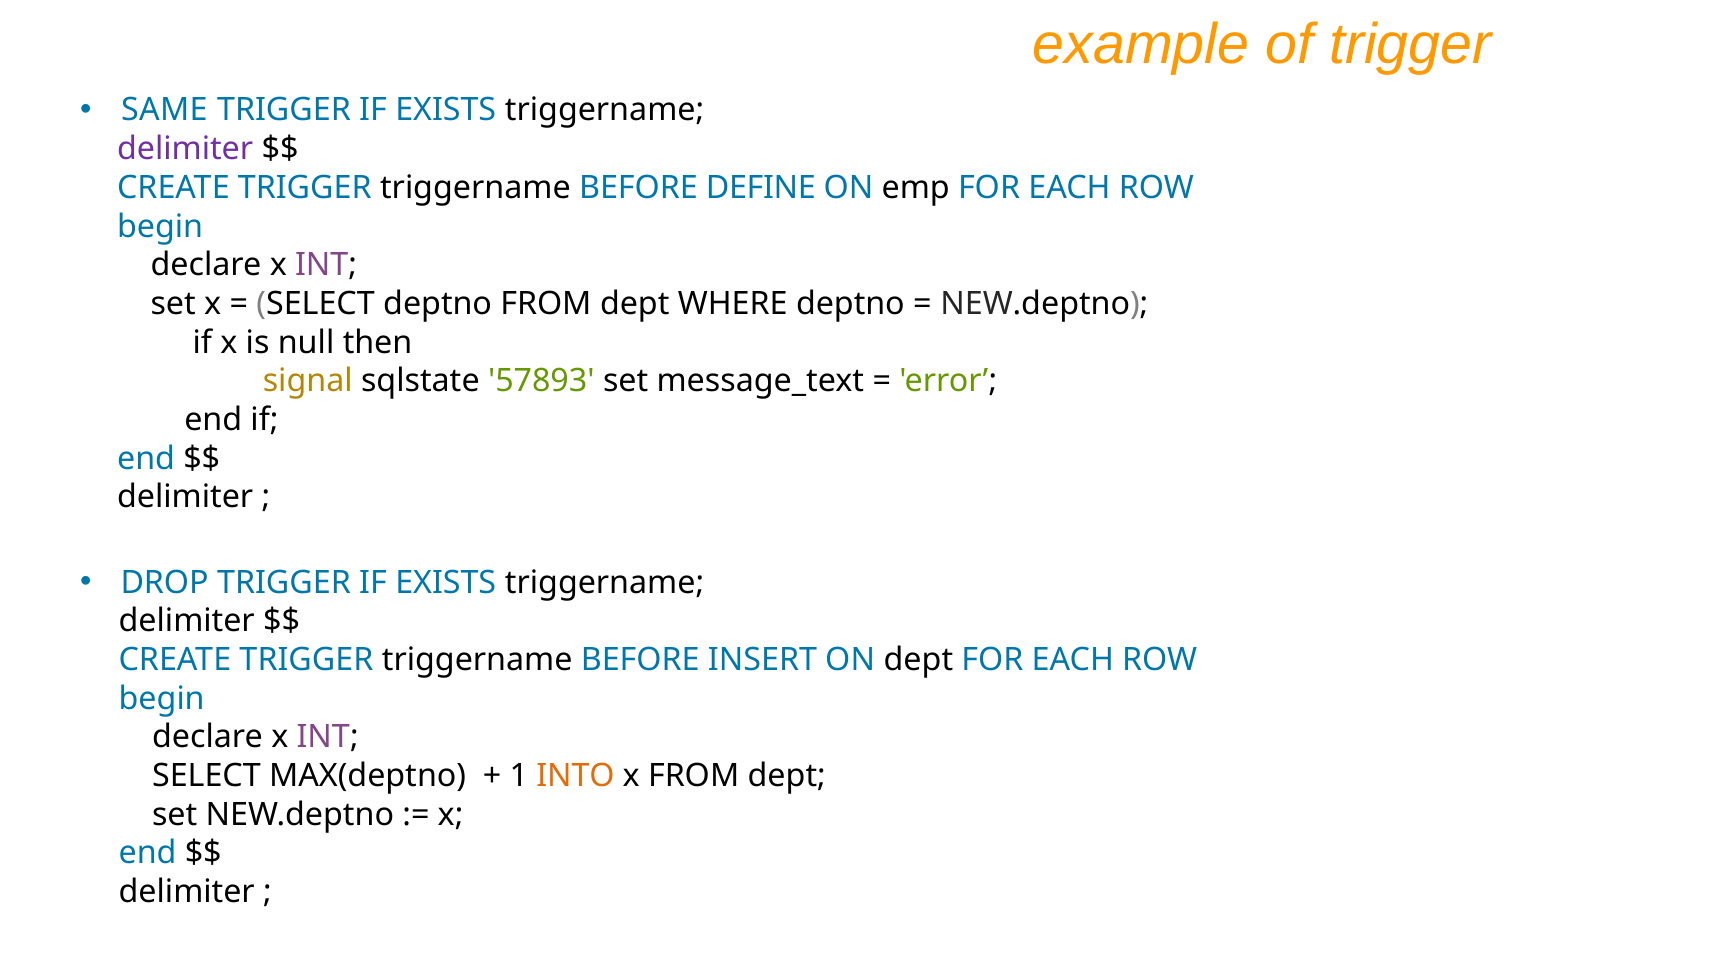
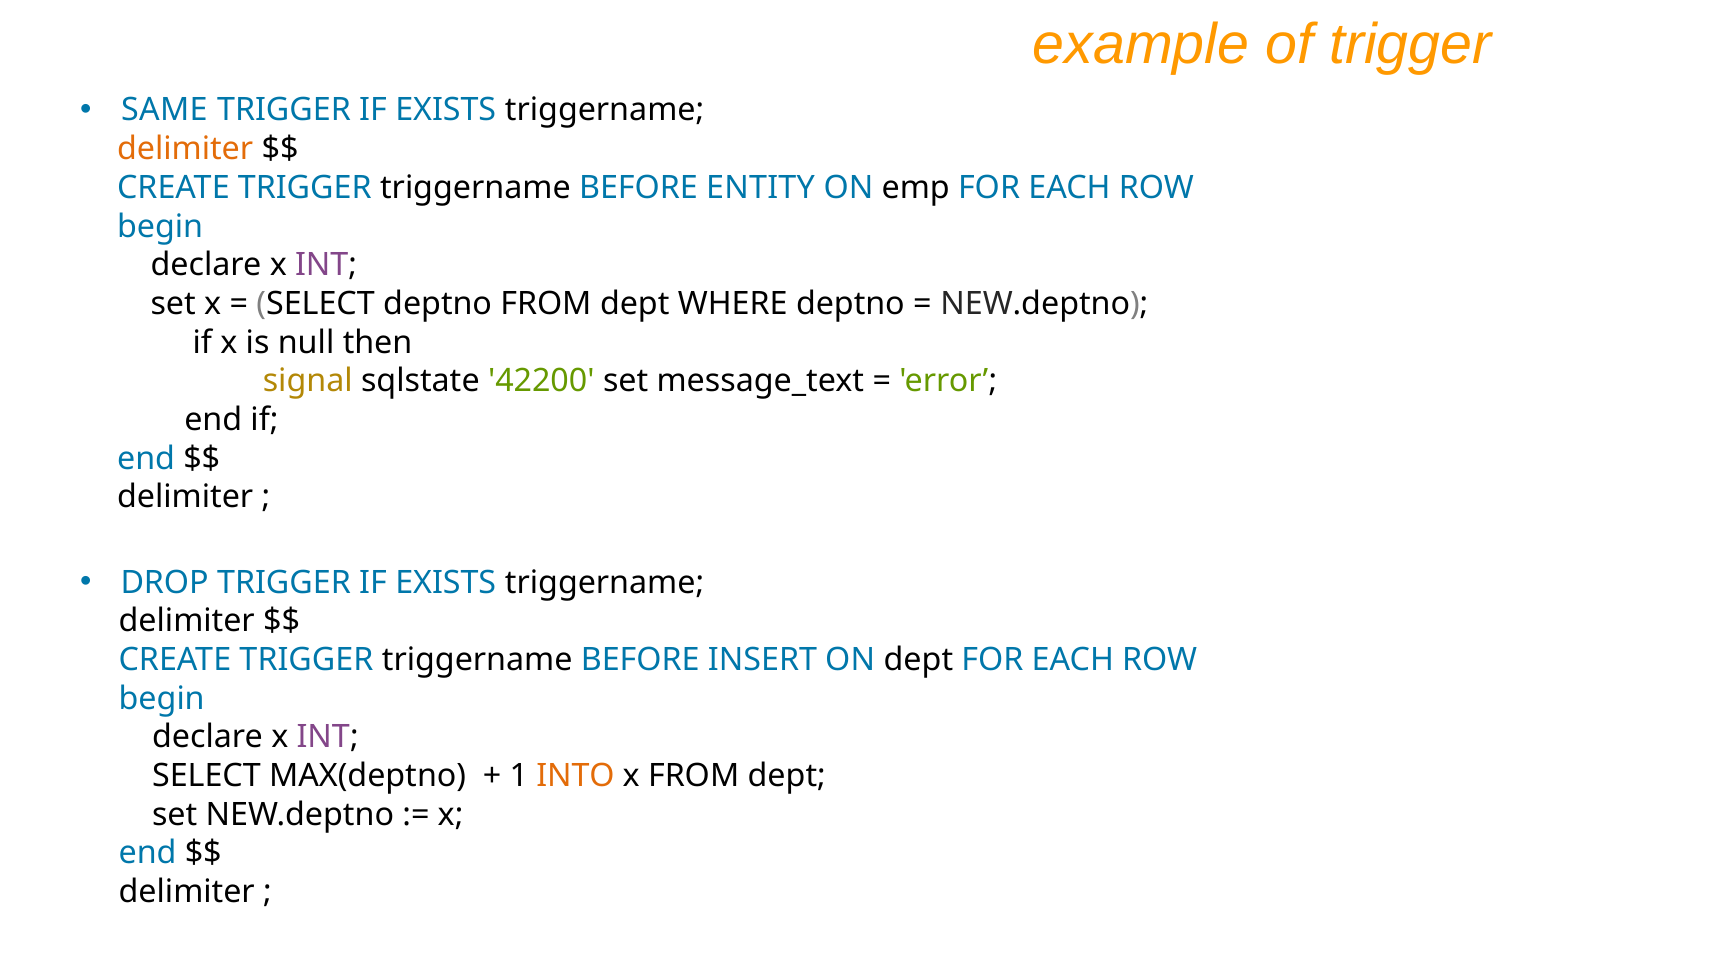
delimiter at (185, 149) colour: purple -> orange
DEFINE: DEFINE -> ENTITY
57893: 57893 -> 42200
